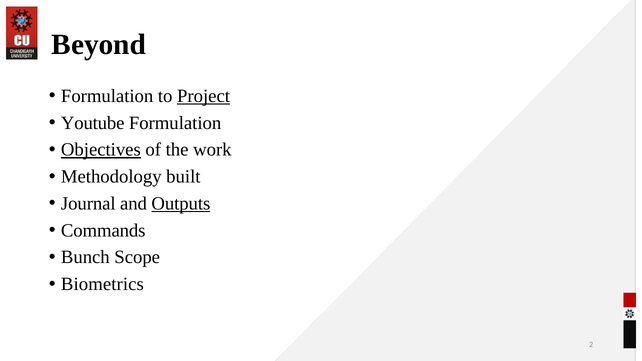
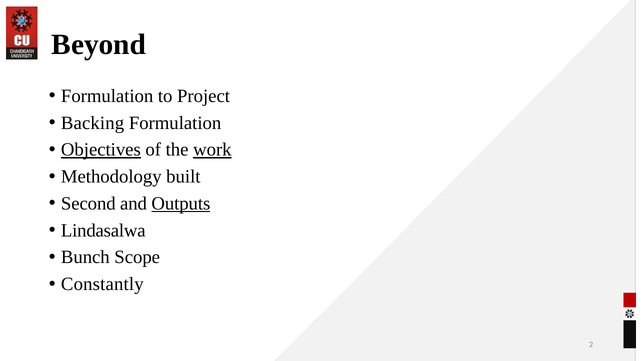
Project underline: present -> none
Youtube: Youtube -> Backing
work underline: none -> present
Journal: Journal -> Second
Commands: Commands -> Lindasalwa
Biometrics: Biometrics -> Constantly
